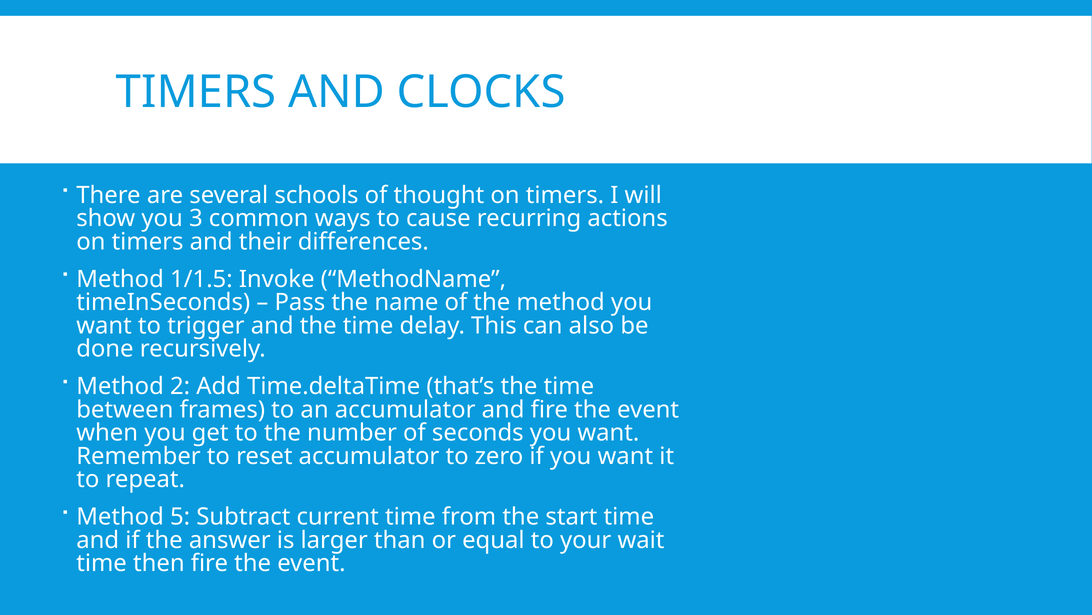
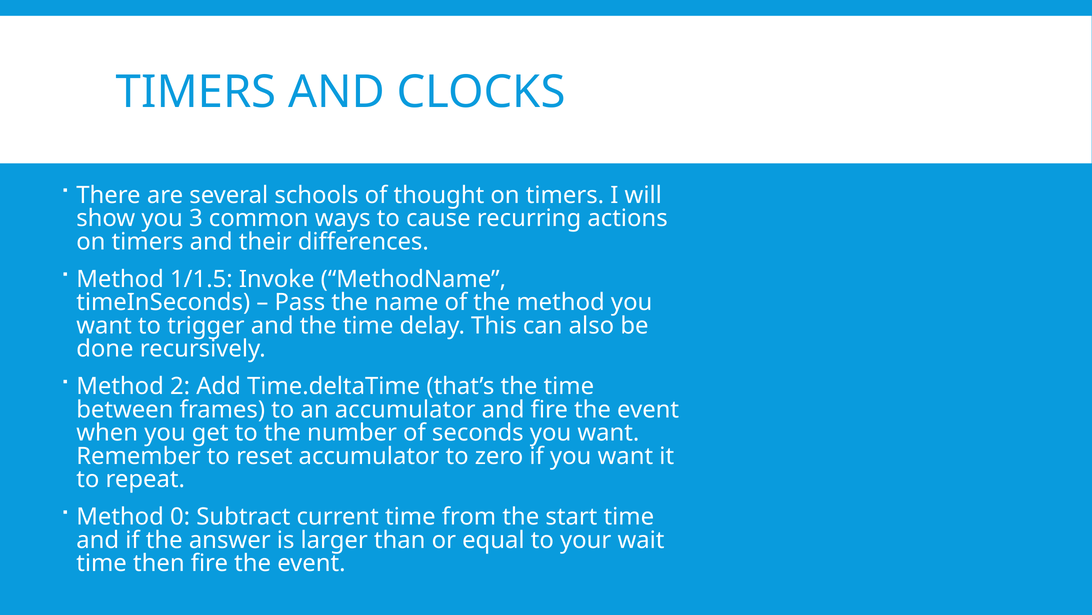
5: 5 -> 0
